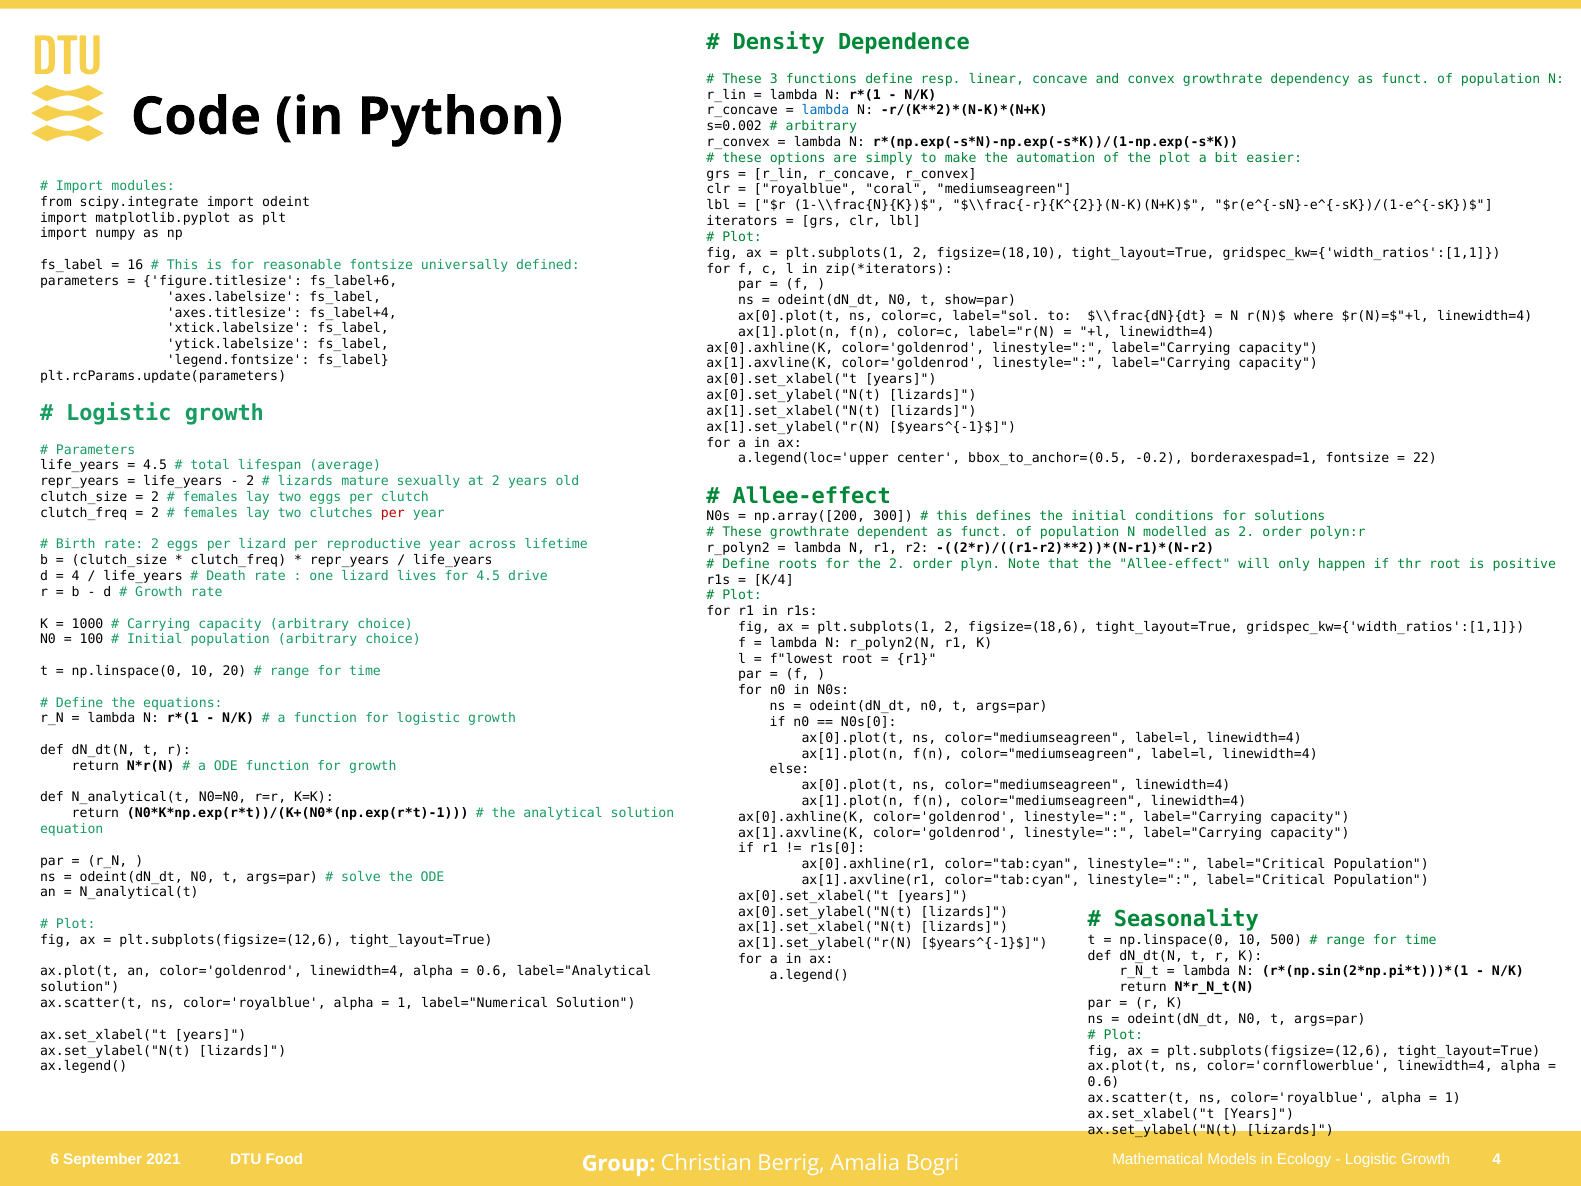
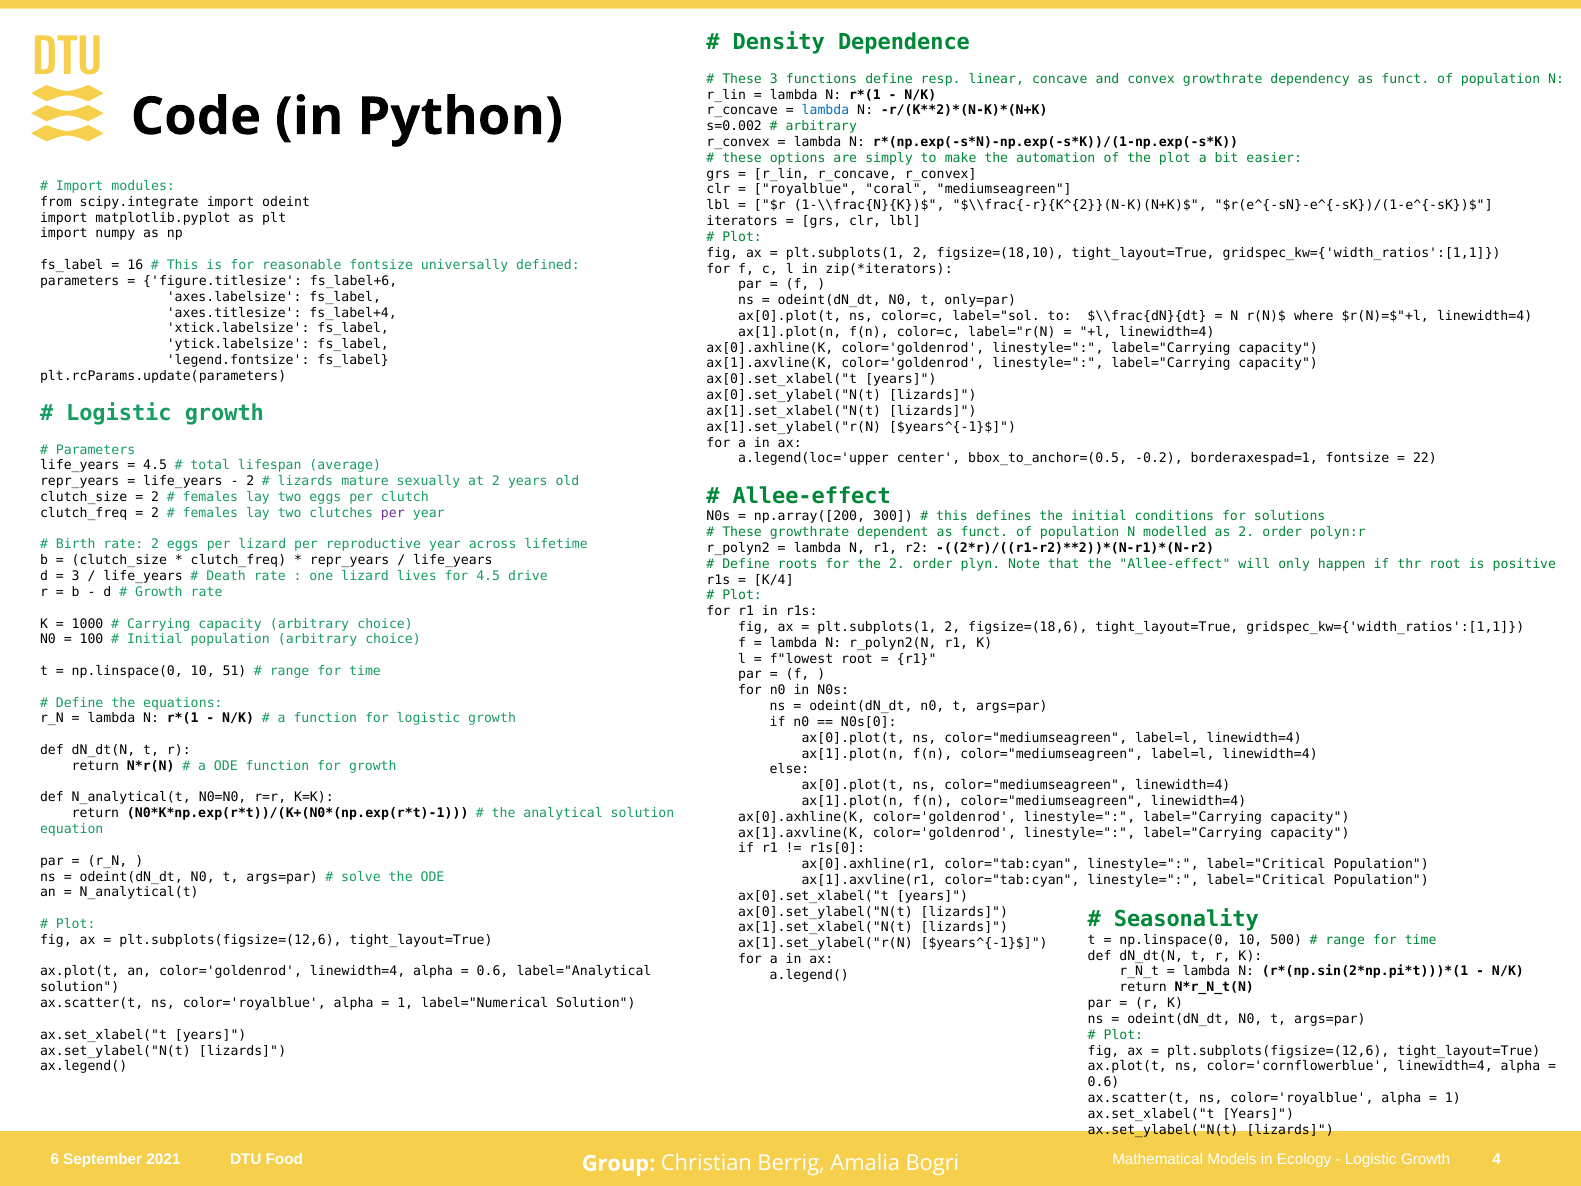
show=par: show=par -> only=par
per at (393, 513) colour: red -> purple
4 at (76, 576): 4 -> 3
20: 20 -> 51
